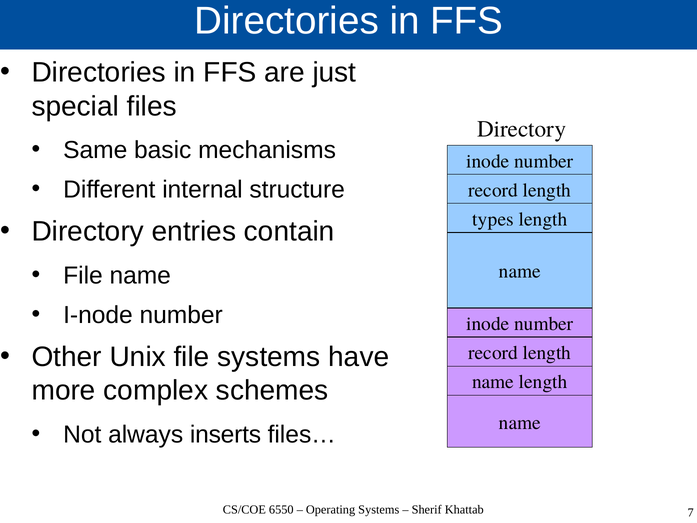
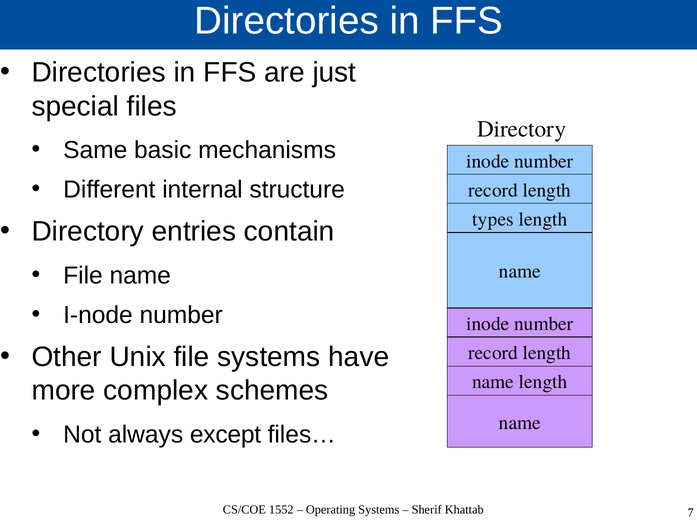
inserts: inserts -> except
6550: 6550 -> 1552
